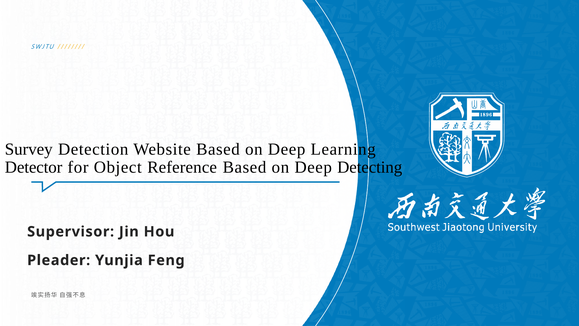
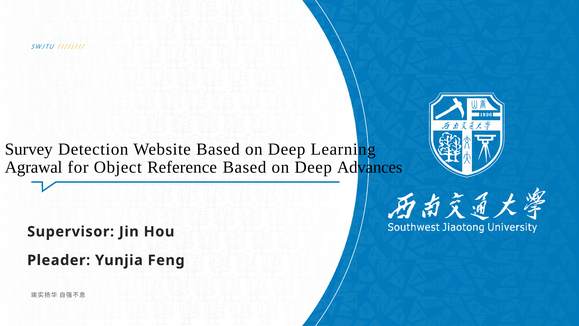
Detector: Detector -> Agrawal
Detecting: Detecting -> Advances
